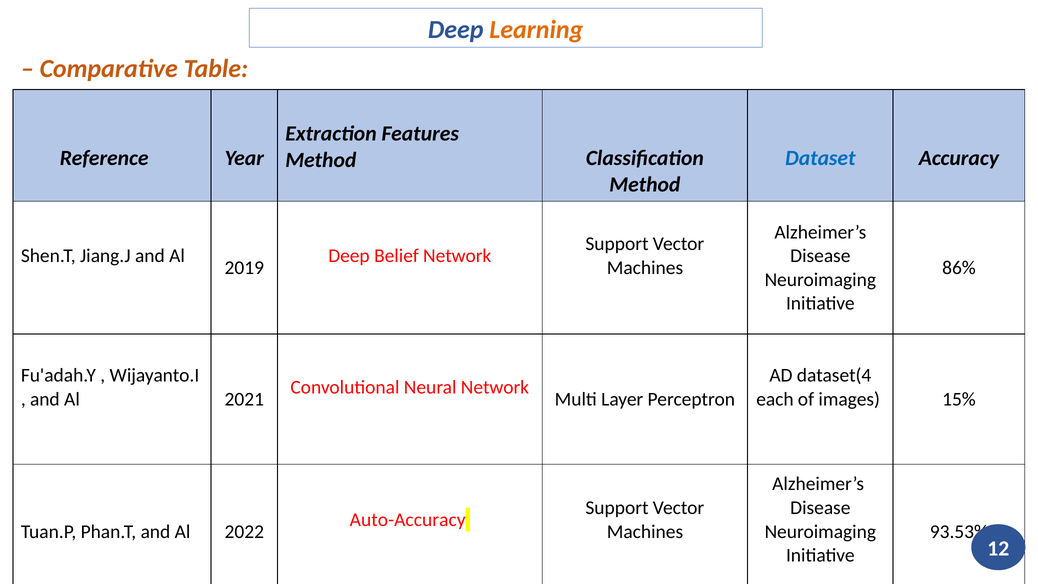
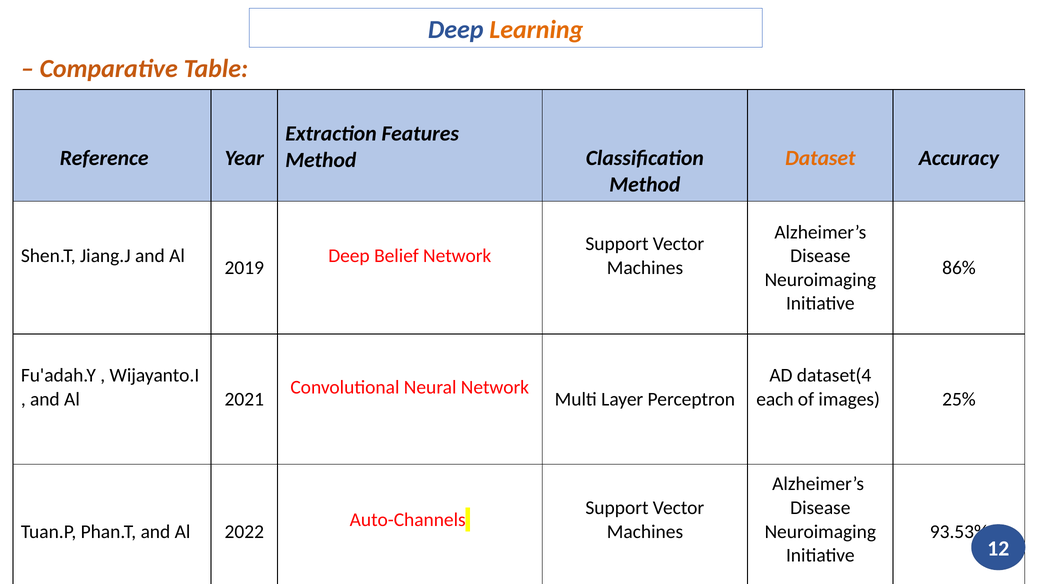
Dataset colour: blue -> orange
15%: 15% -> 25%
Auto-Accuracy: Auto-Accuracy -> Auto-Channels
